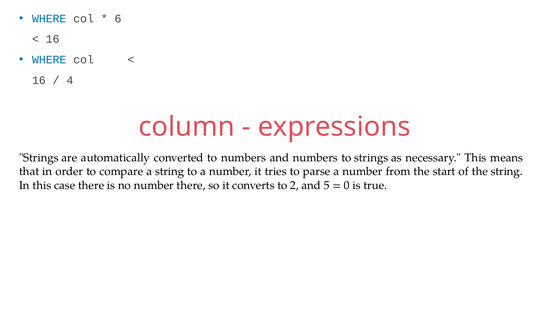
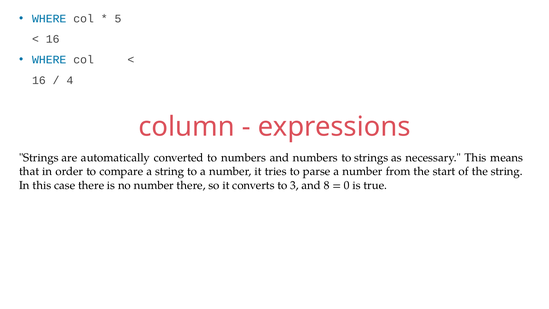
6: 6 -> 5
2: 2 -> 3
5: 5 -> 8
